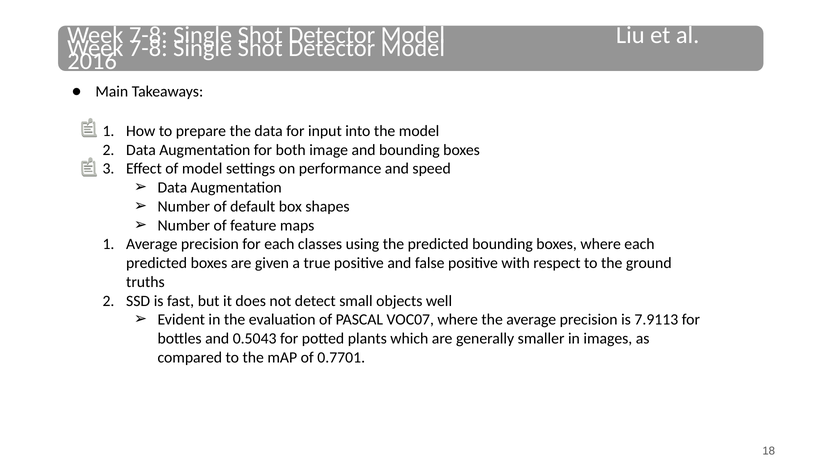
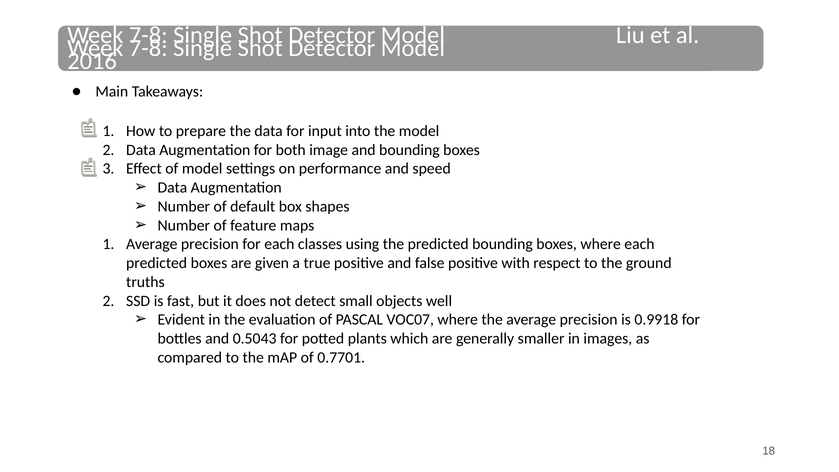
7.9113: 7.9113 -> 0.9918
